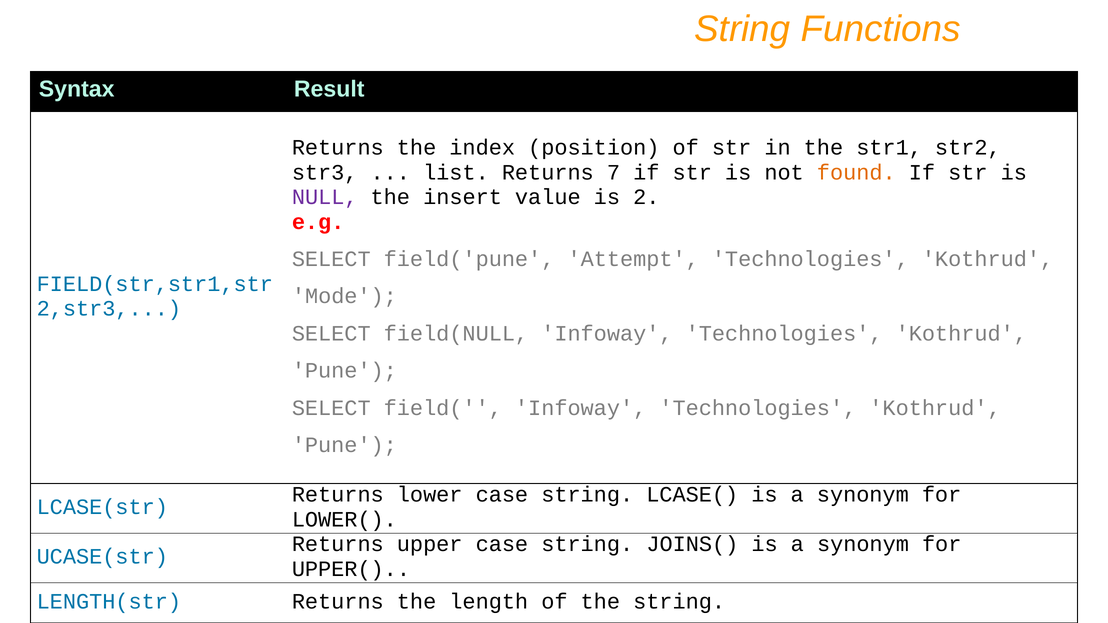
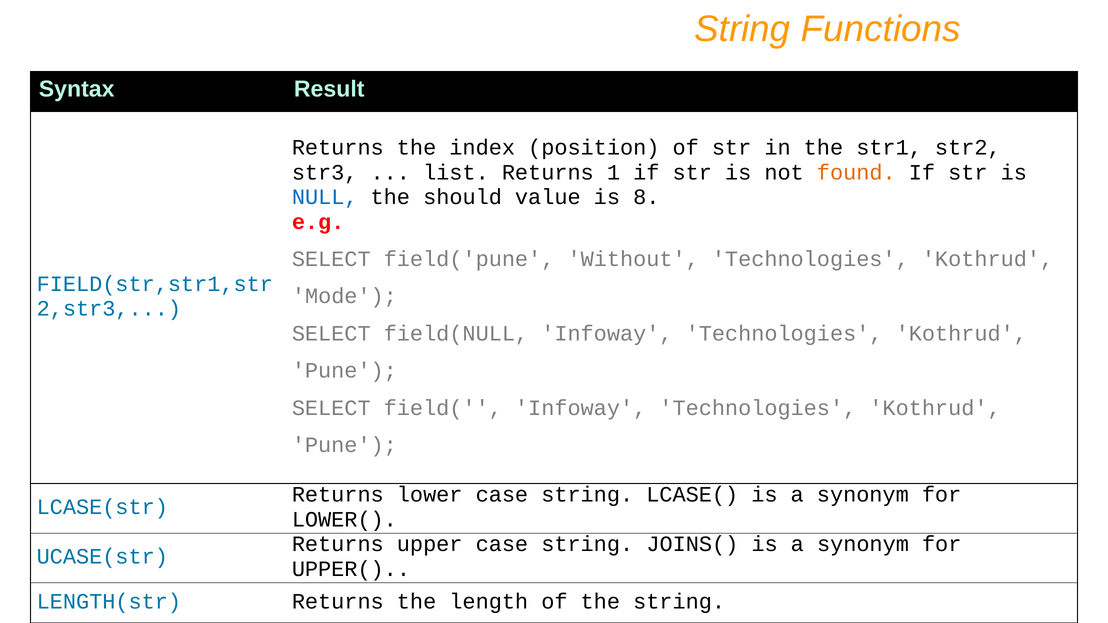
7: 7 -> 1
NULL colour: purple -> blue
insert: insert -> should
2: 2 -> 8
Attempt: Attempt -> Without
